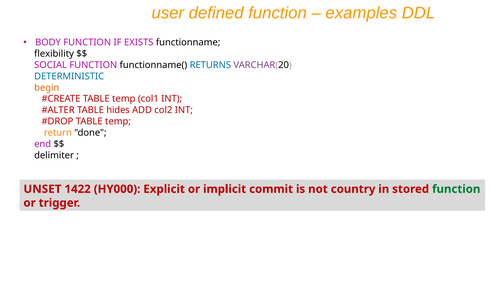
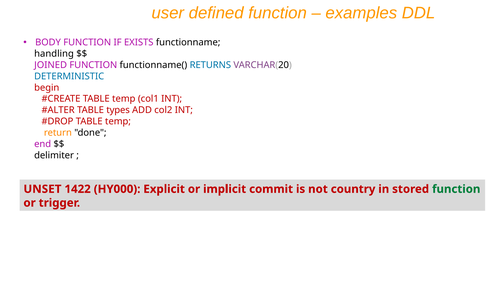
flexibility: flexibility -> handling
SOCIAL: SOCIAL -> JOINED
begin colour: orange -> red
hides: hides -> types
